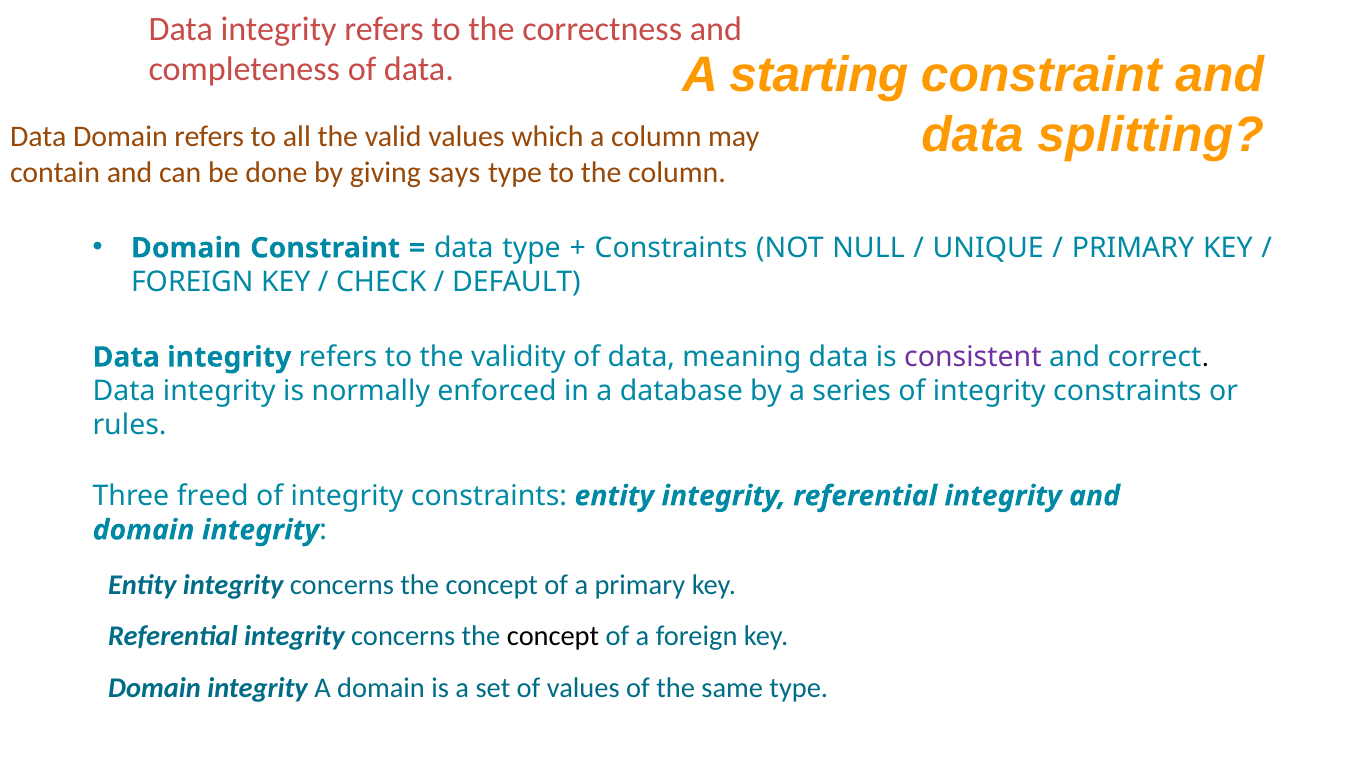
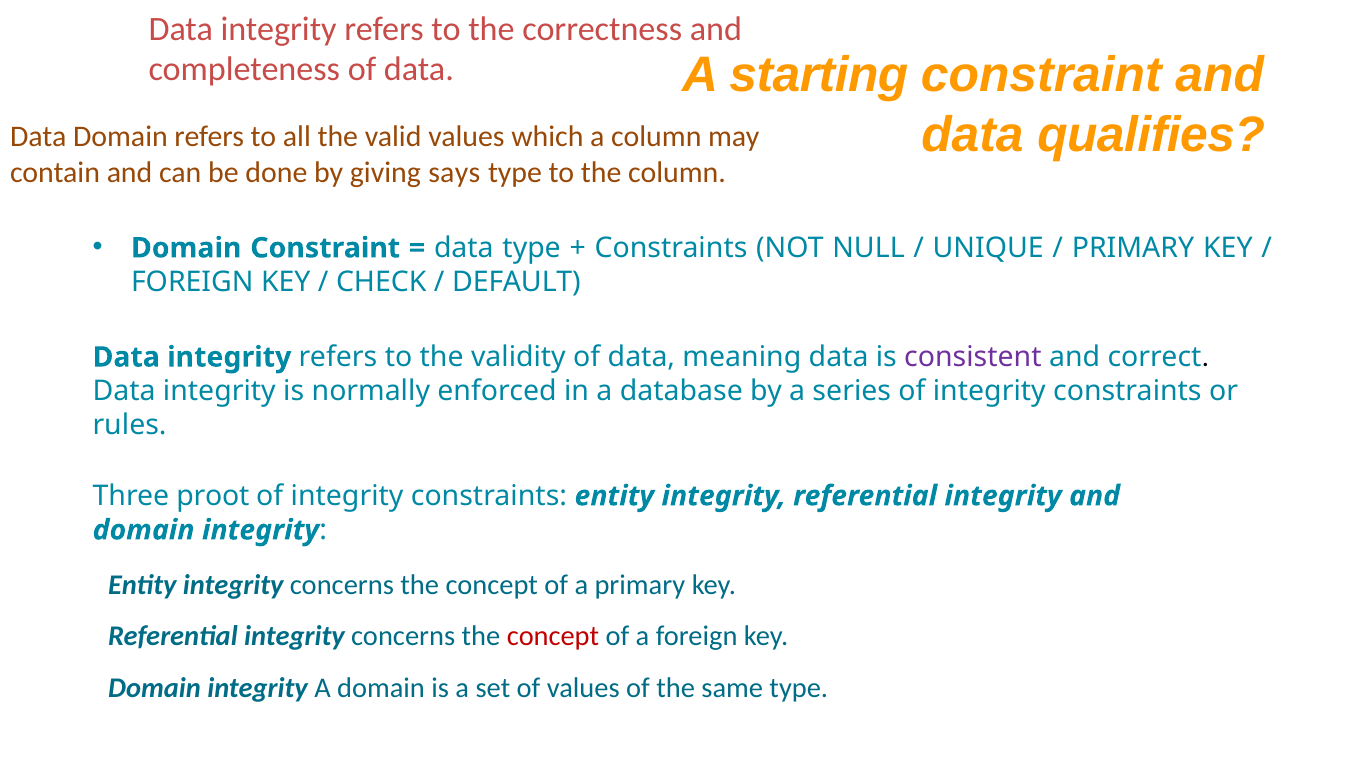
splitting: splitting -> qualifies
freed: freed -> proot
concept at (553, 637) colour: black -> red
